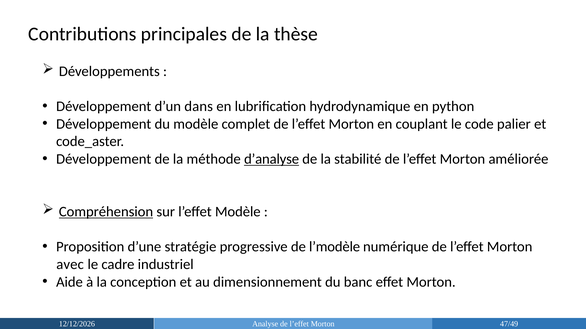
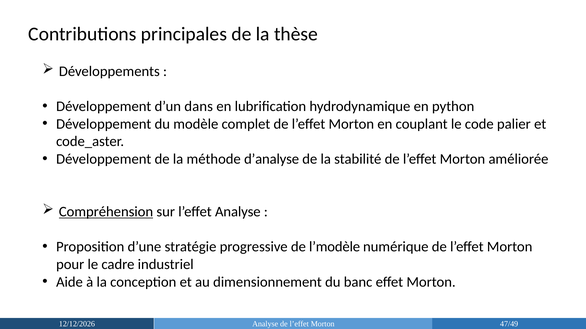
d’analyse underline: present -> none
l’effet Modèle: Modèle -> Analyse
avec: avec -> pour
